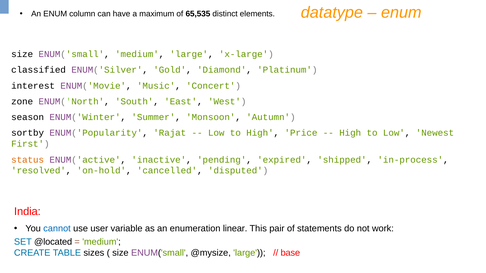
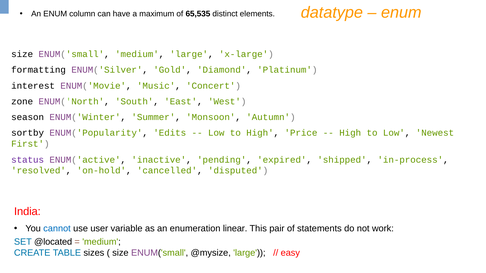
classified: classified -> formatting
Rajat: Rajat -> Edits
status colour: orange -> purple
base: base -> easy
